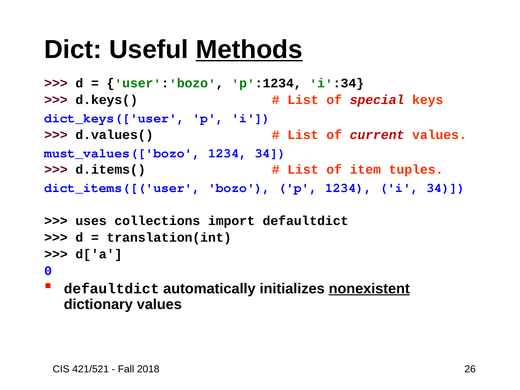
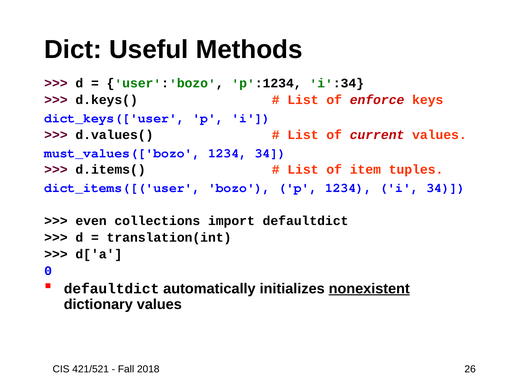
Methods underline: present -> none
special: special -> enforce
uses: uses -> even
